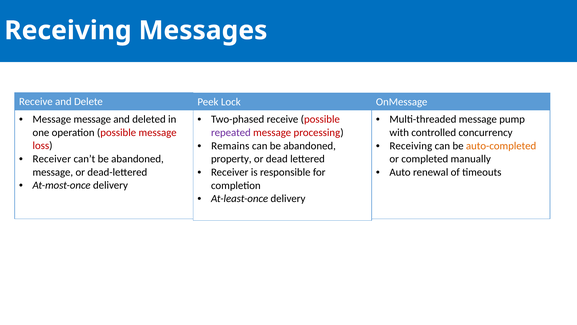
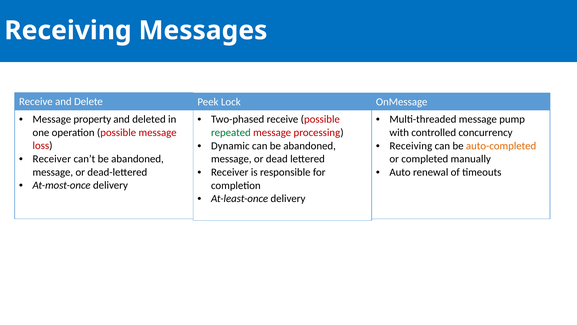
Message message: message -> property
repeated colour: purple -> green
Remains: Remains -> Dynamic
property at (231, 159): property -> message
